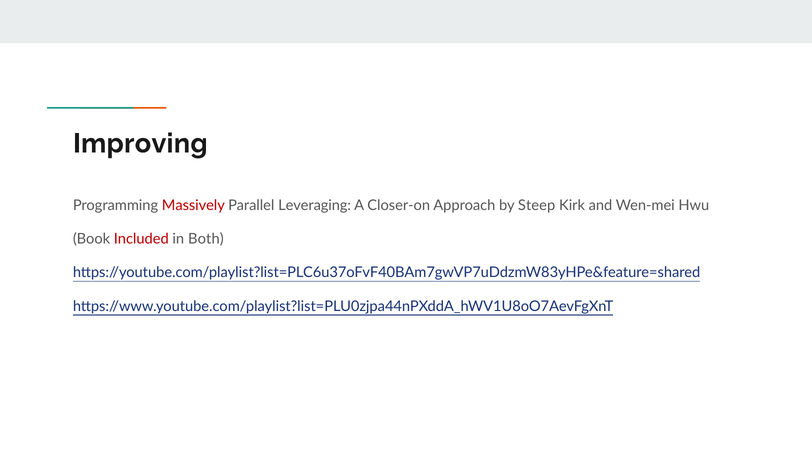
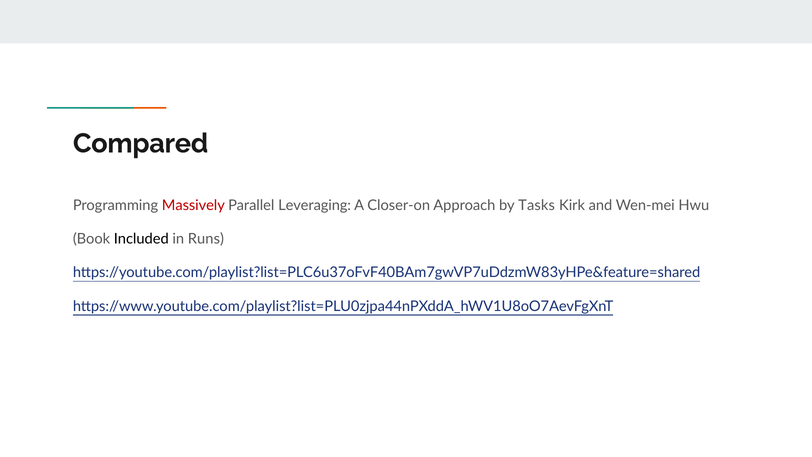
Improving: Improving -> Compared
Steep: Steep -> Tasks
Included colour: red -> black
Both: Both -> Runs
